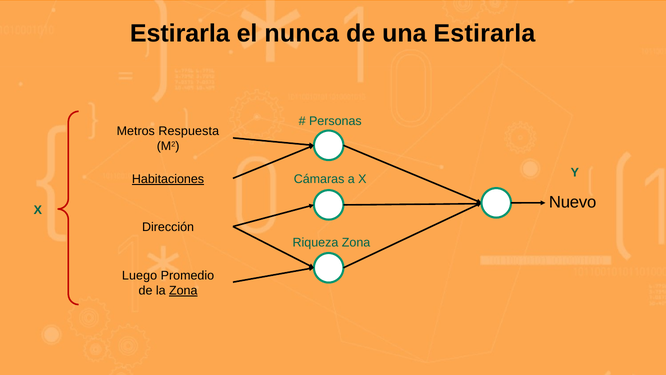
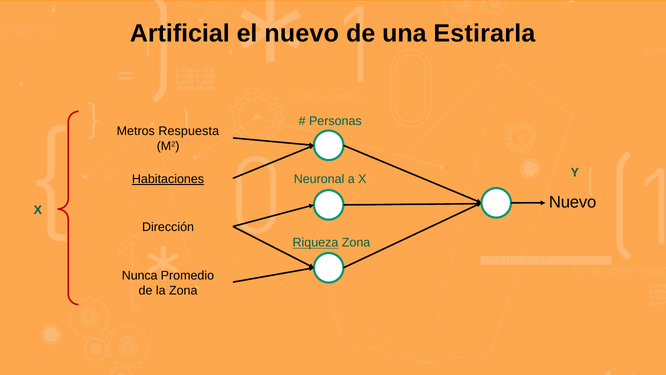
Estirarla at (180, 34): Estirarla -> Artificial
el nunca: nunca -> nuevo
Cámaras: Cámaras -> Neuronal
Riqueza underline: none -> present
Luego: Luego -> Nunca
Zona at (183, 290) underline: present -> none
